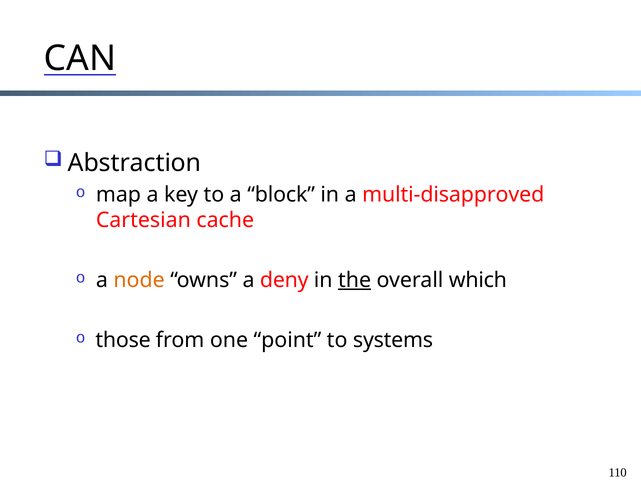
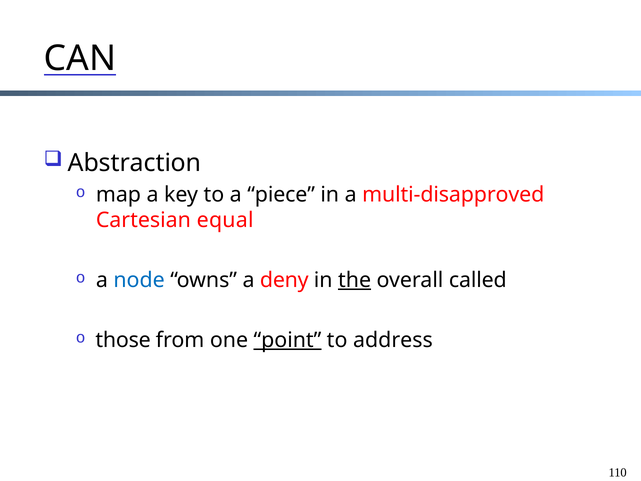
block: block -> piece
cache: cache -> equal
node colour: orange -> blue
which: which -> called
point underline: none -> present
systems: systems -> address
